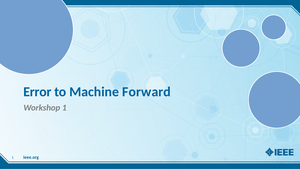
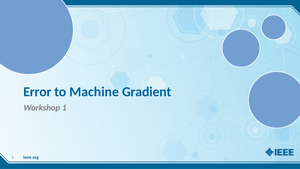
Forward: Forward -> Gradient
